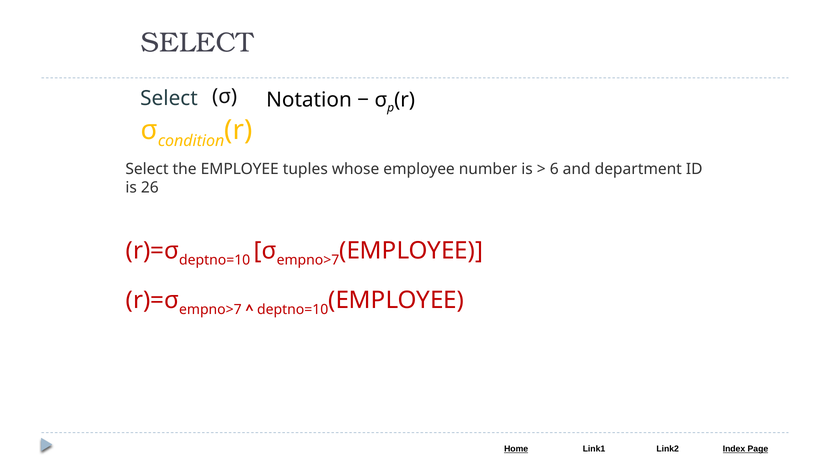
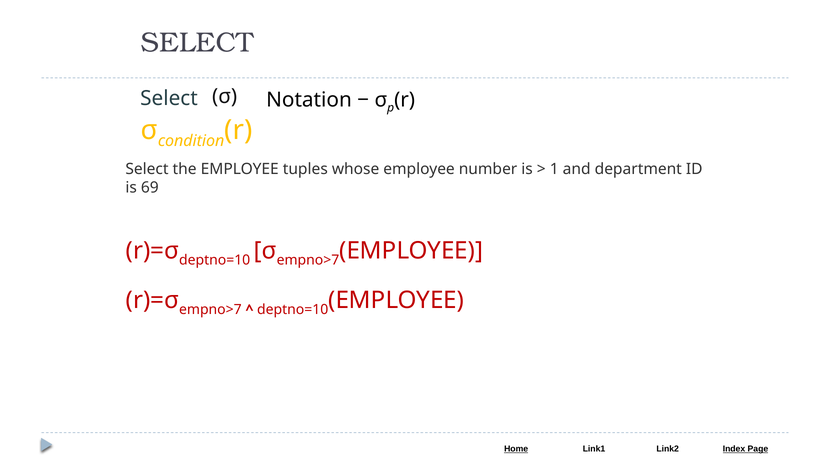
6: 6 -> 1
26: 26 -> 69
